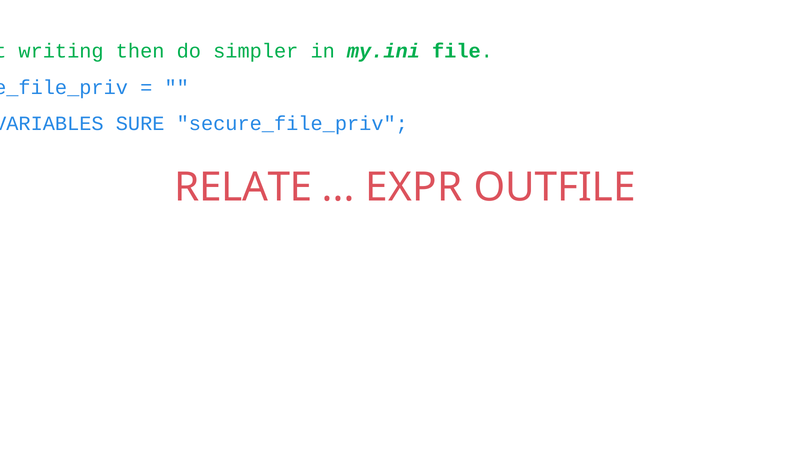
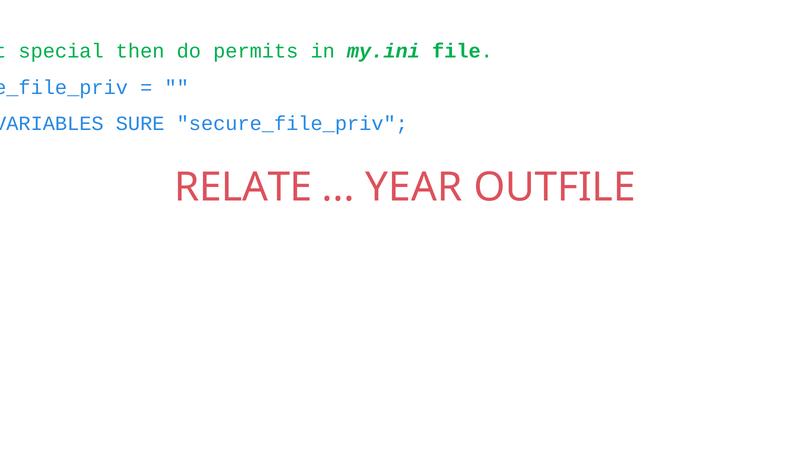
writing: writing -> special
simpler: simpler -> permits
EXPR: EXPR -> YEAR
